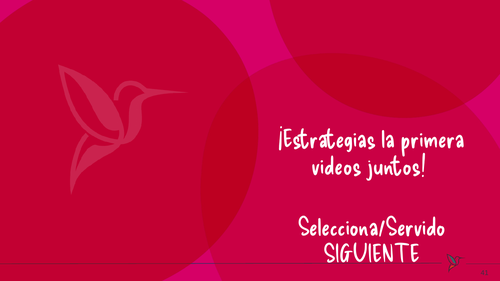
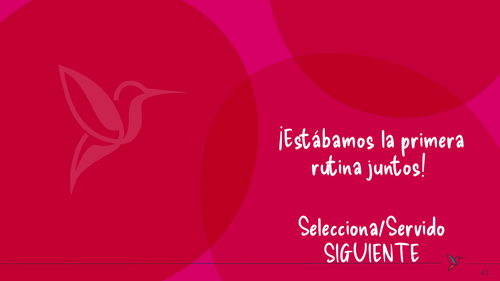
¡Estrategias: ¡Estrategias -> ¡Estábamos
videos: videos -> rutina
